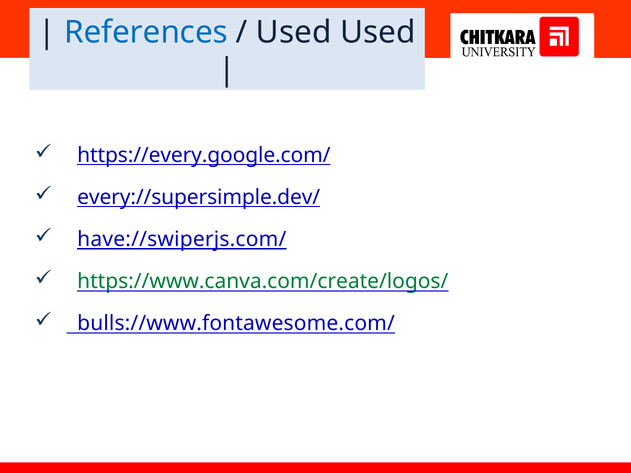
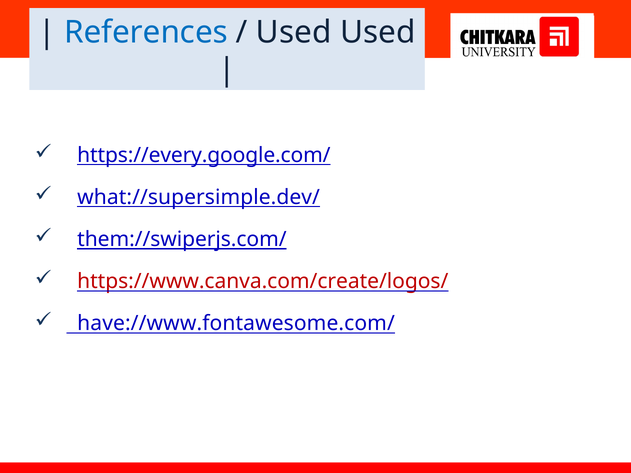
every://supersimple.dev/: every://supersimple.dev/ -> what://supersimple.dev/
have://swiperjs.com/: have://swiperjs.com/ -> them://swiperjs.com/
https://www.canva.com/create/logos/ colour: green -> red
bulls://www.fontawesome.com/: bulls://www.fontawesome.com/ -> have://www.fontawesome.com/
